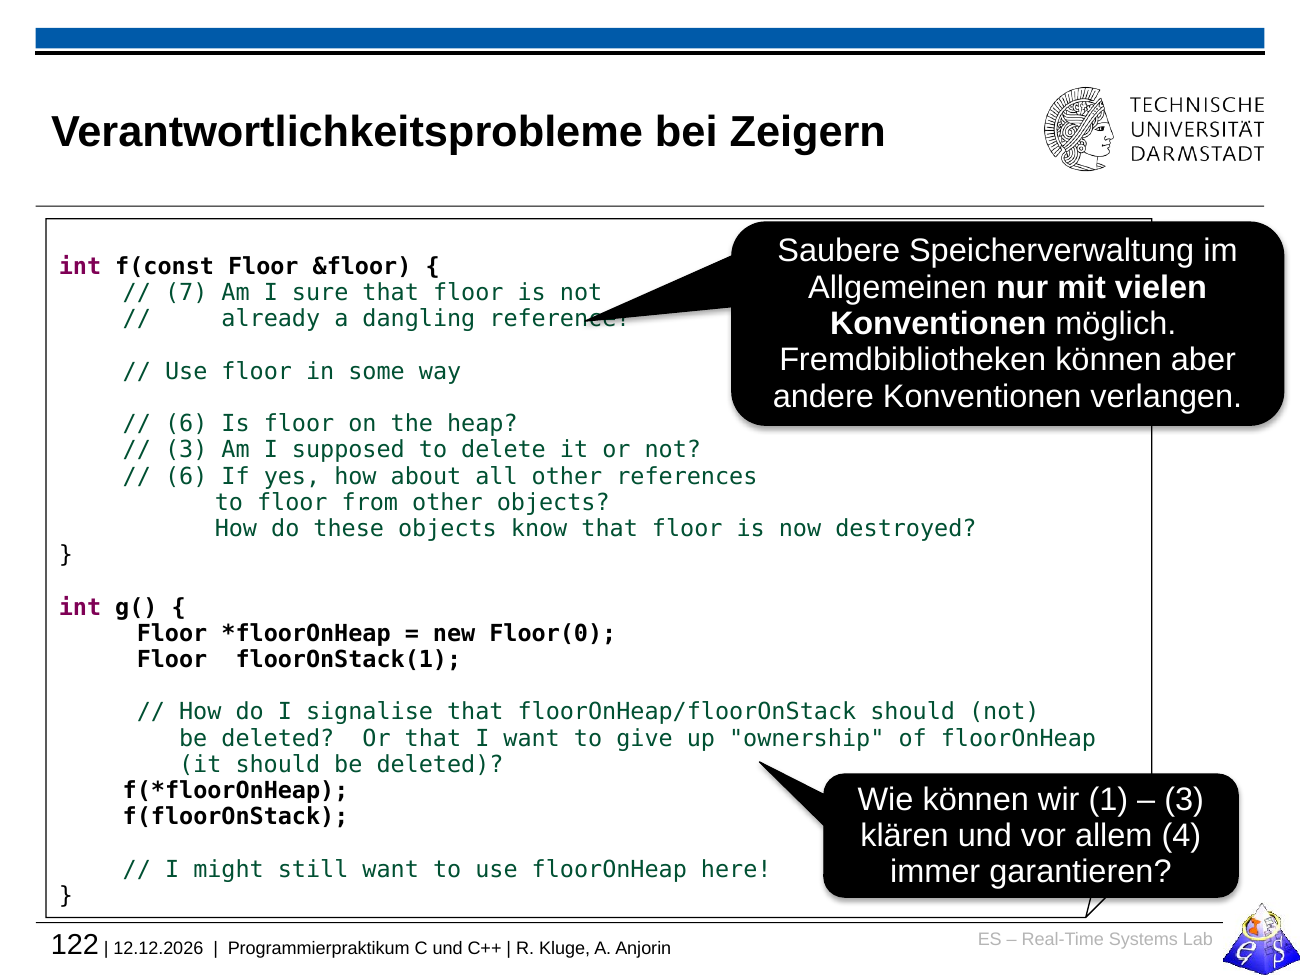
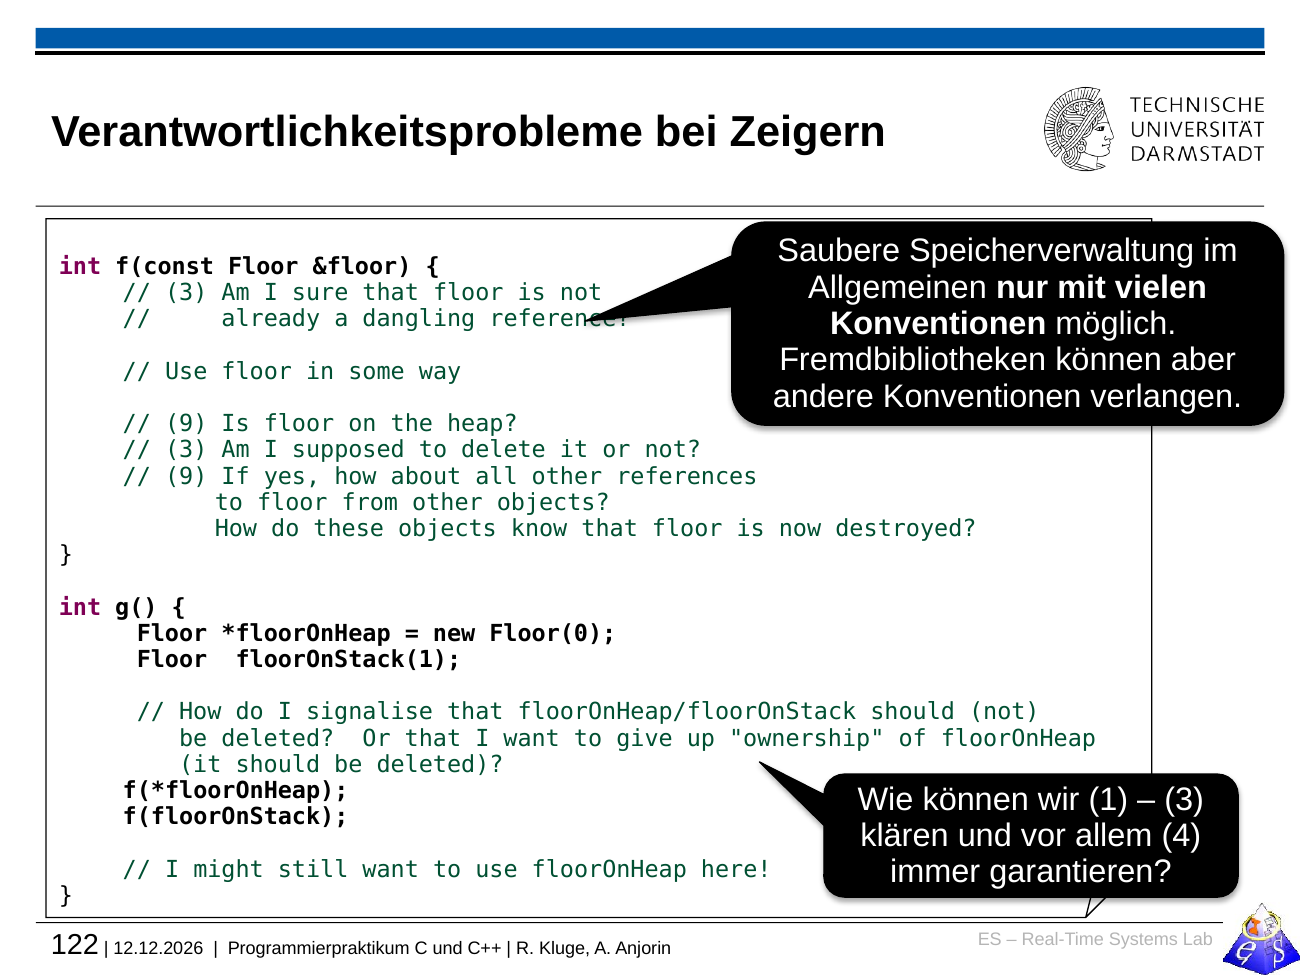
7 at (186, 293): 7 -> 3
6 at (186, 424): 6 -> 9
6 at (186, 476): 6 -> 9
